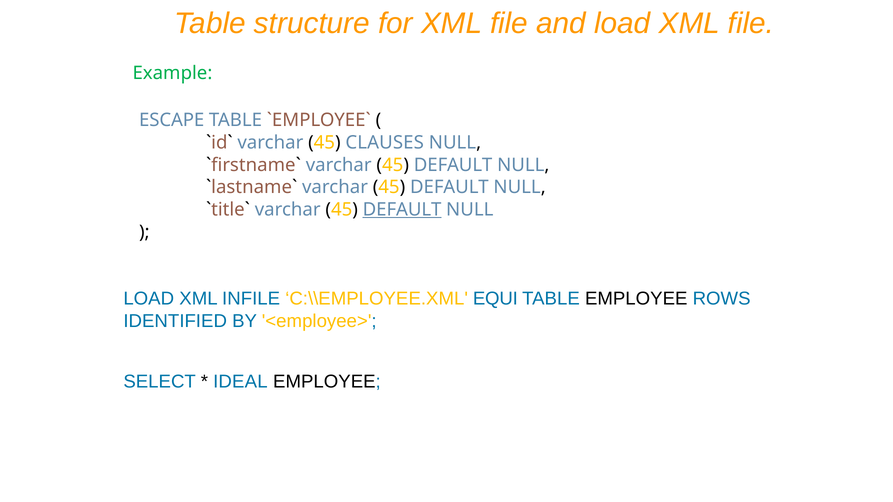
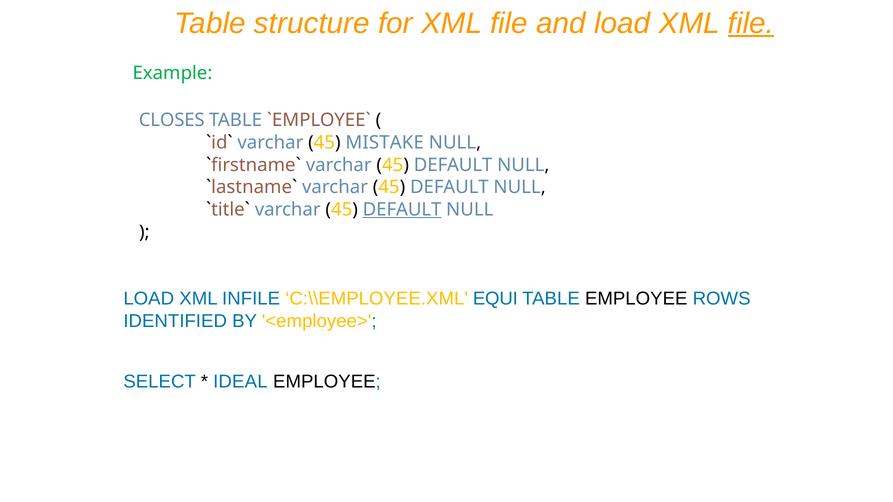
file at (751, 23) underline: none -> present
ESCAPE: ESCAPE -> CLOSES
CLAUSES: CLAUSES -> MISTAKE
